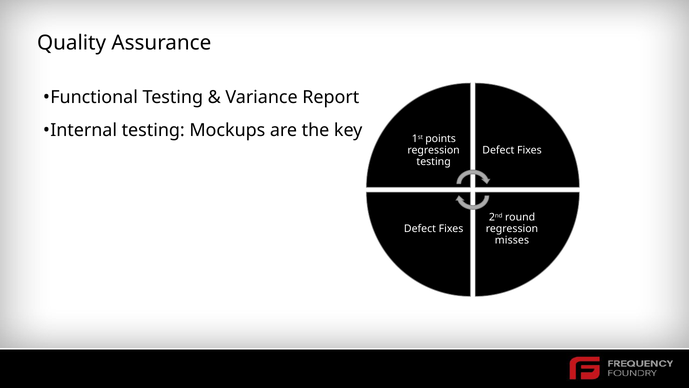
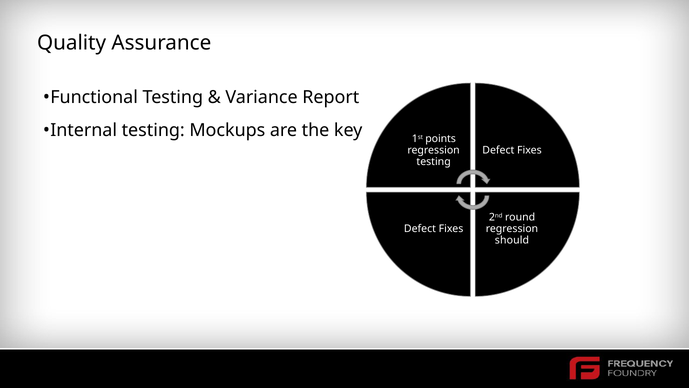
misses: misses -> should
